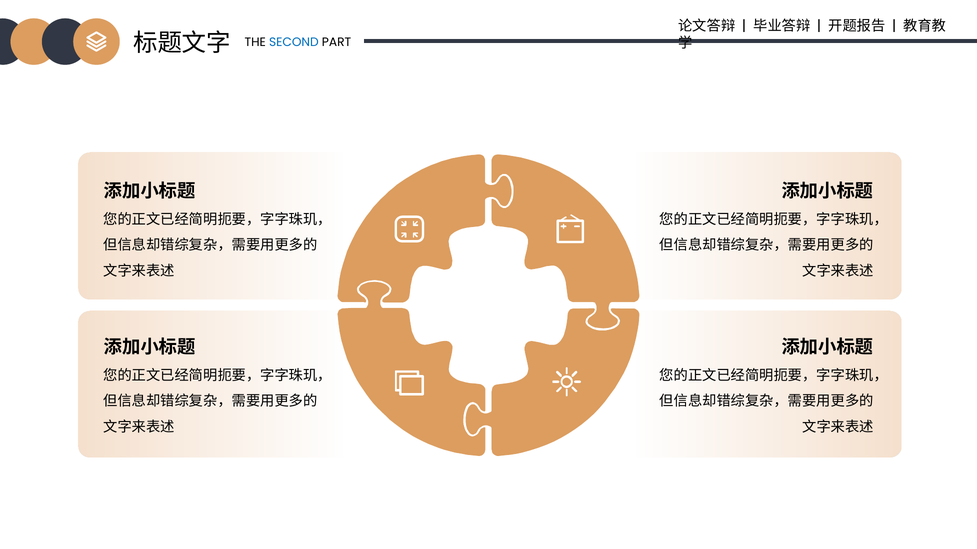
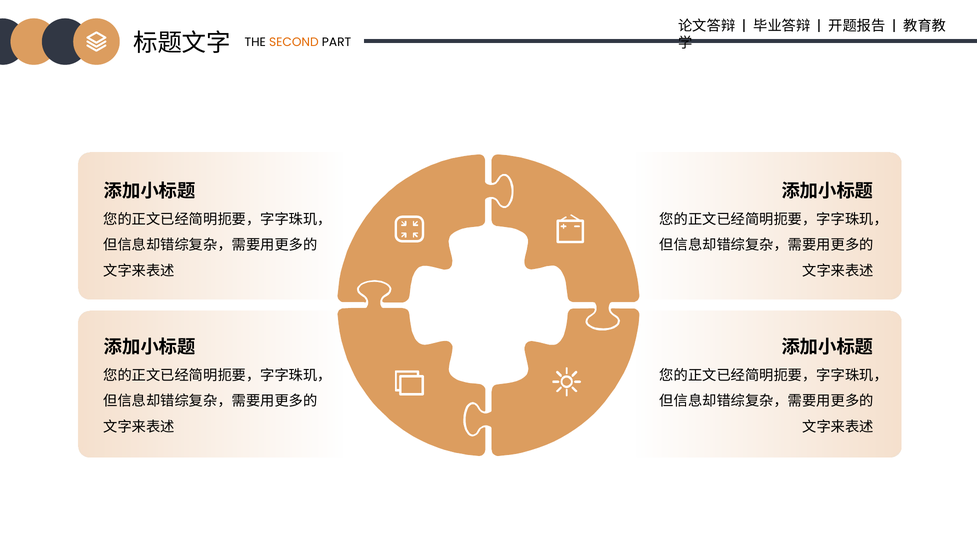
SECOND colour: blue -> orange
